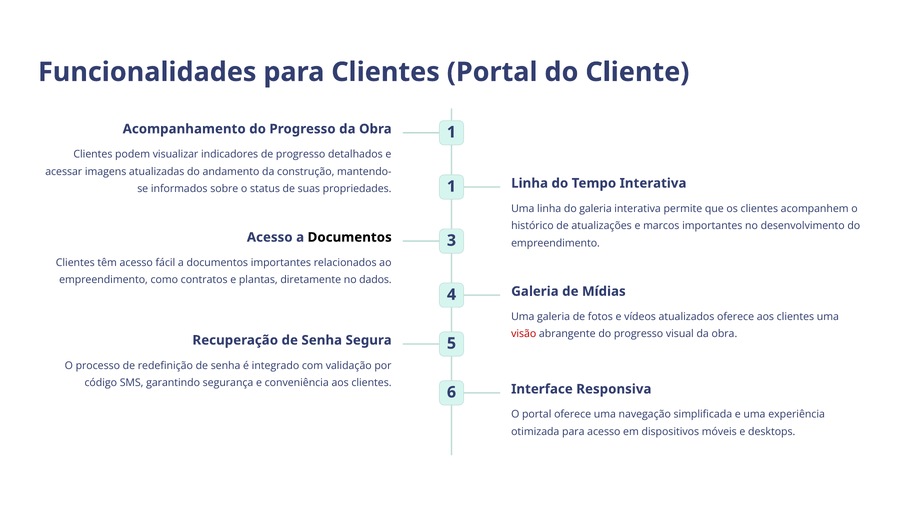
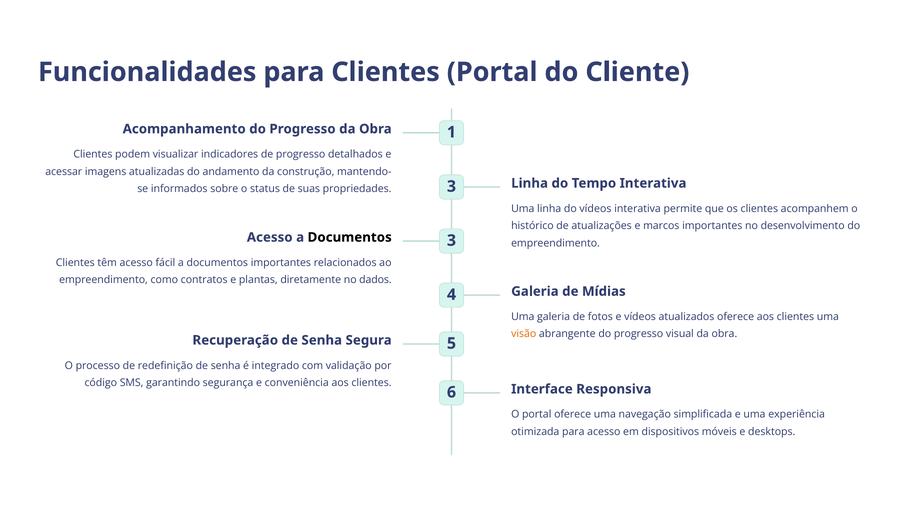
propriedades 1: 1 -> 3
do galeria: galeria -> vídeos
visão colour: red -> orange
